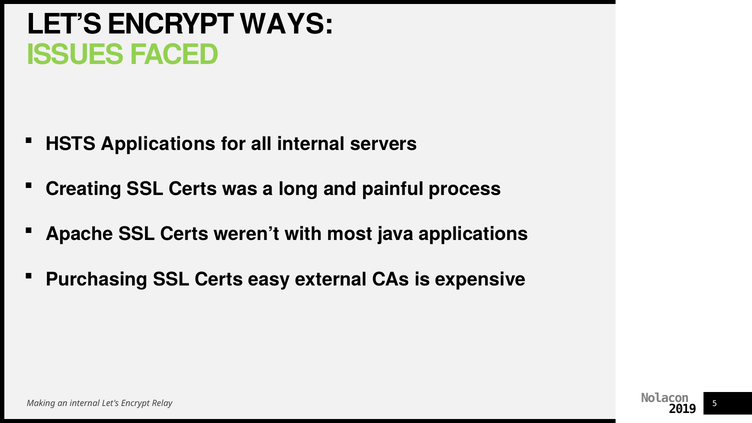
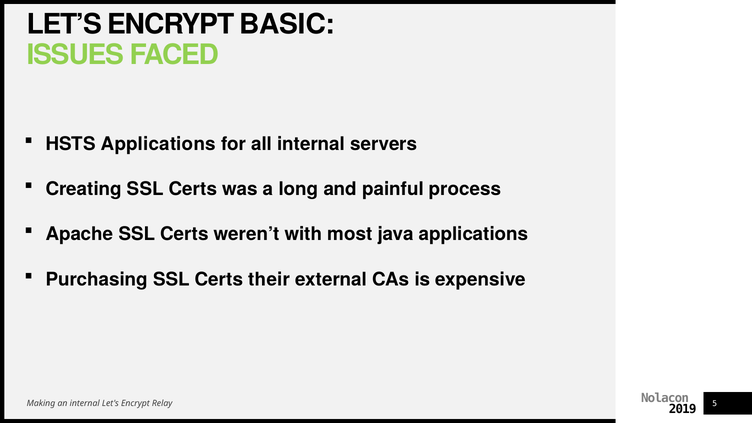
WAYS: WAYS -> BASIC
easy: easy -> their
